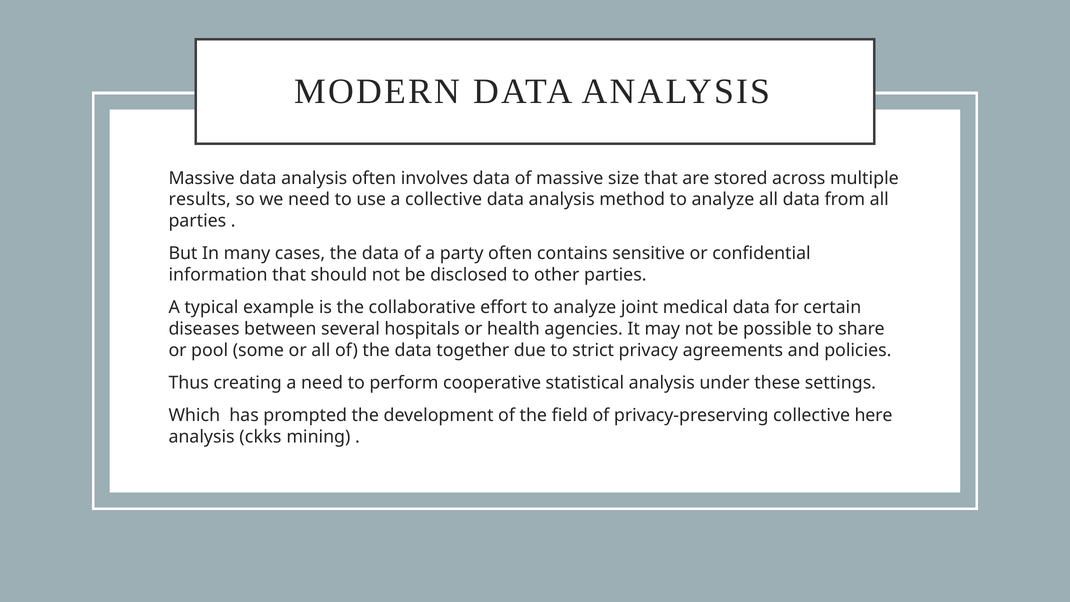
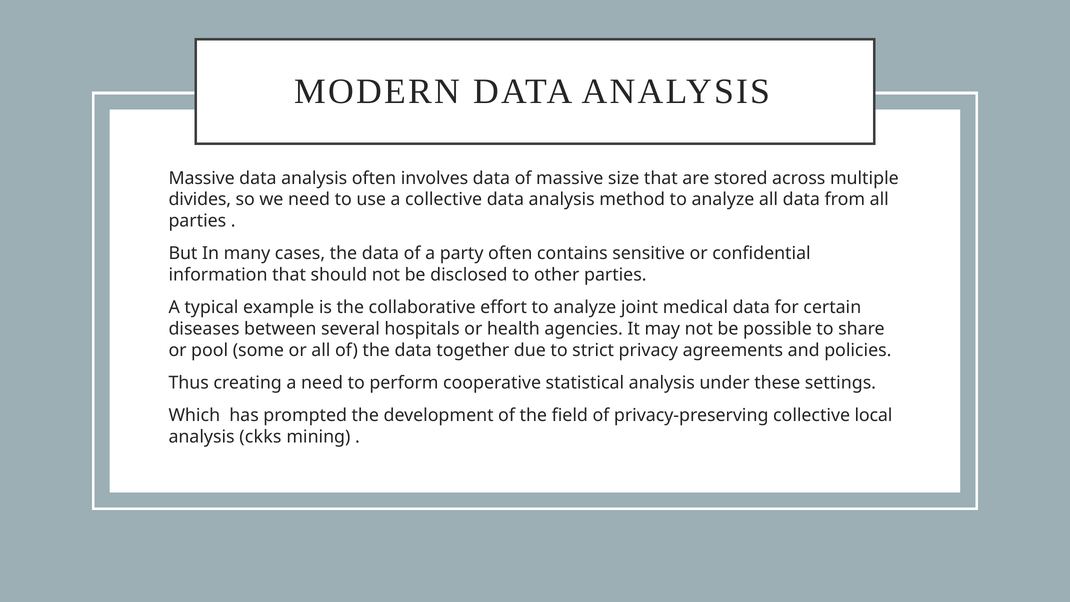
results: results -> divides
here: here -> local
